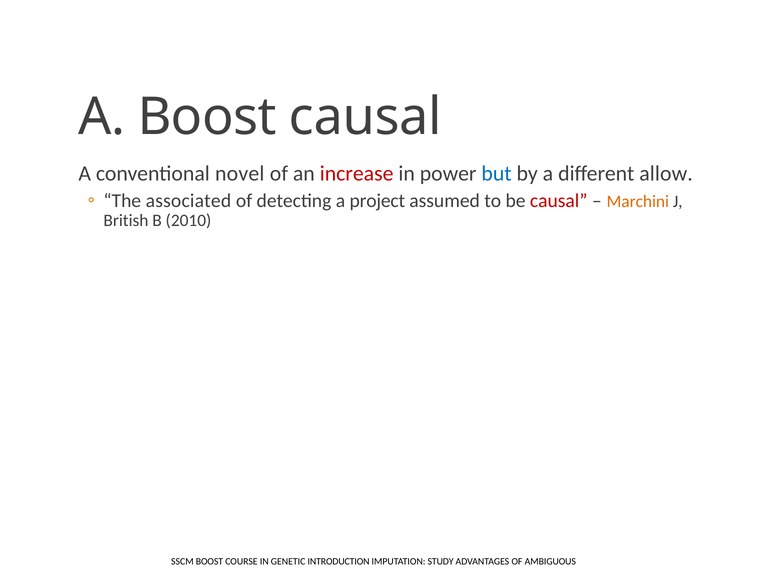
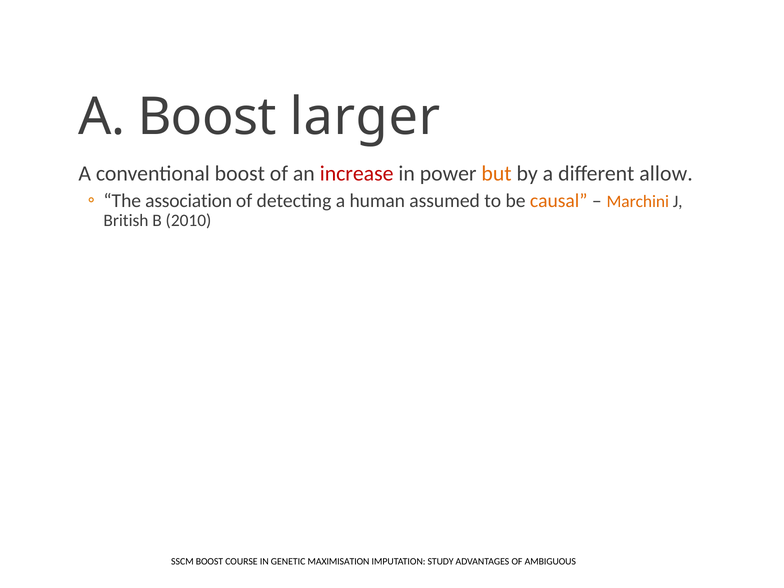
Boost causal: causal -> larger
conventional novel: novel -> boost
but colour: blue -> orange
associated: associated -> association
project: project -> human
causal at (559, 201) colour: red -> orange
INTRODUCTION: INTRODUCTION -> MAXIMISATION
